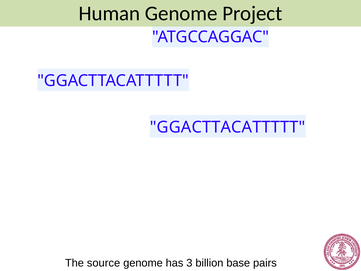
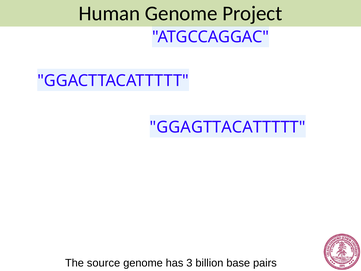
GGACTTACATTTTT at (228, 127): GGACTTACATTTTT -> GGAGTTACATTTTT
